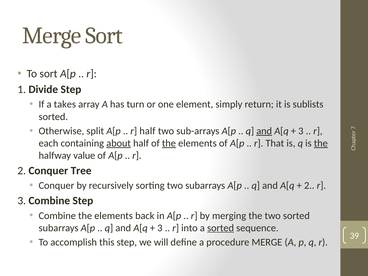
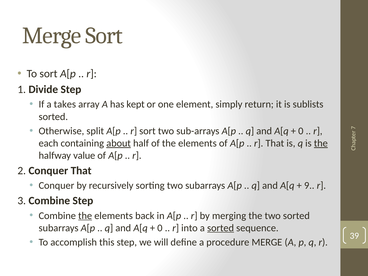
turn: turn -> kept
r half: half -> sort
and at (264, 131) underline: present -> none
3 at (301, 131): 3 -> 0
the at (169, 143) underline: present -> none
Conquer Tree: Tree -> That
2 at (309, 186): 2 -> 9
the at (85, 216) underline: none -> present
3 at (160, 228): 3 -> 0
